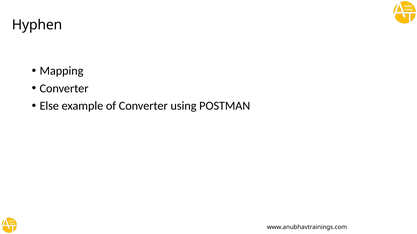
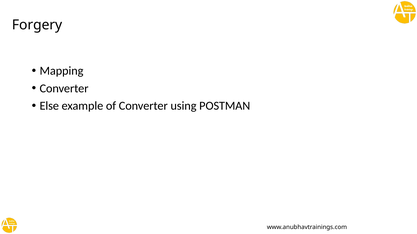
Hyphen: Hyphen -> Forgery
